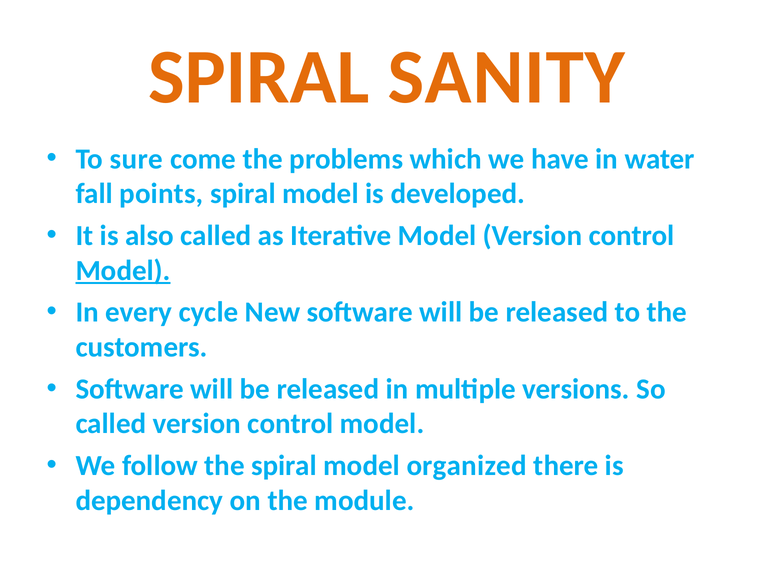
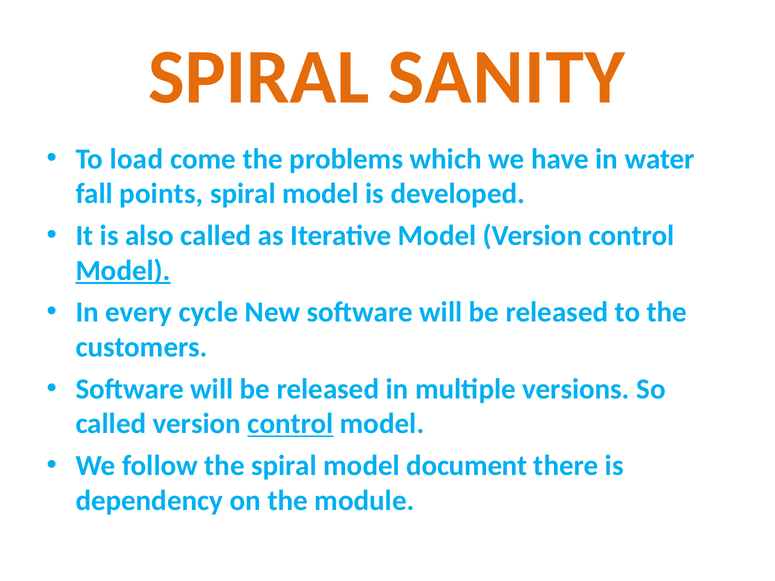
sure: sure -> load
control at (290, 424) underline: none -> present
organized: organized -> document
